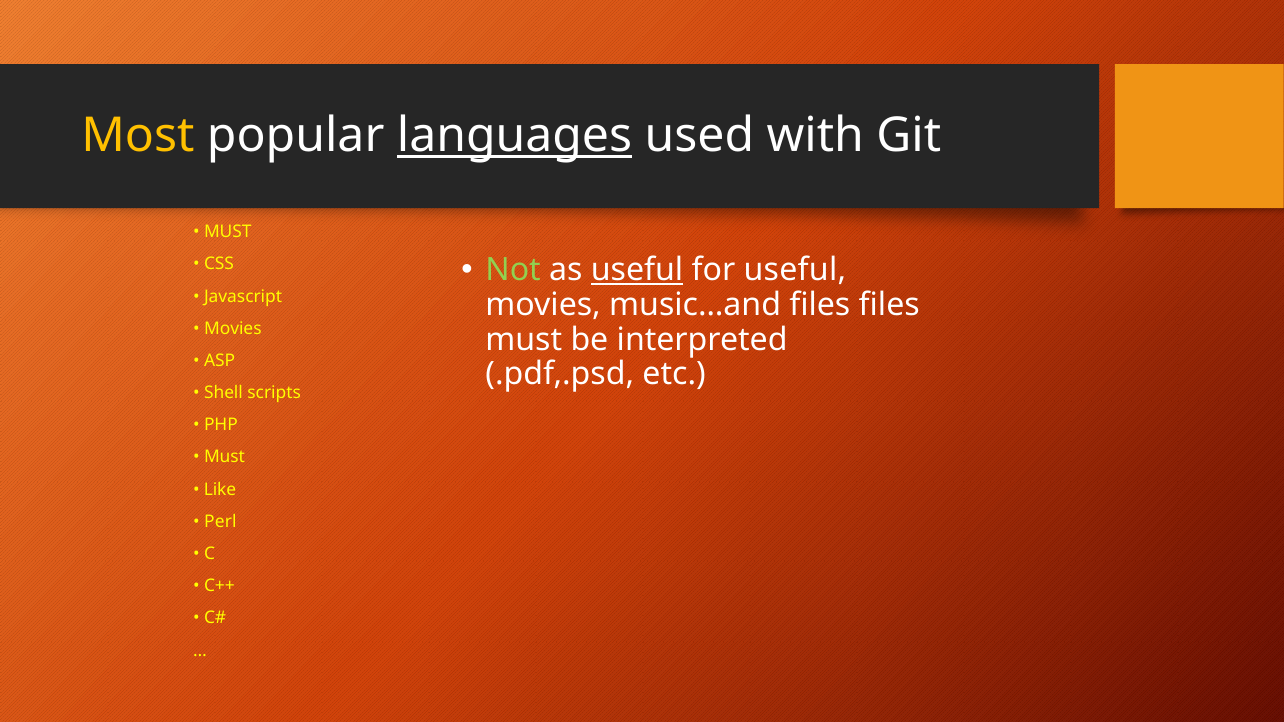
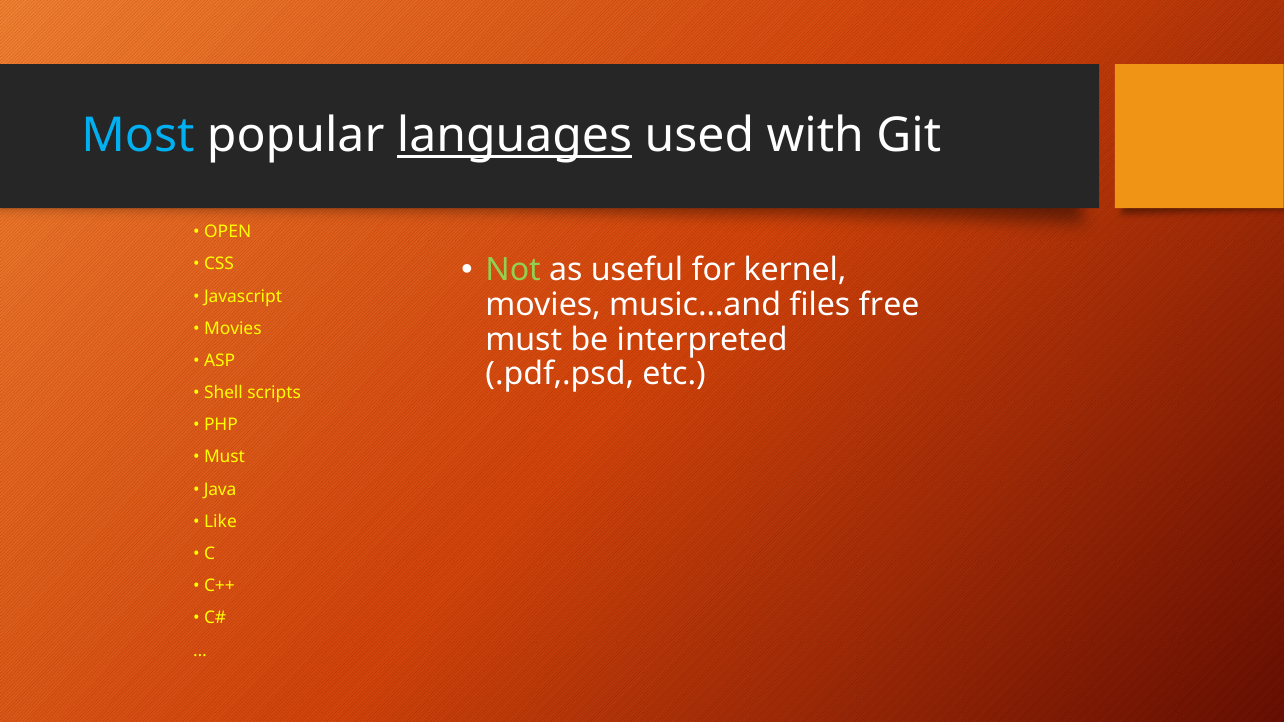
Most colour: yellow -> light blue
MUST at (228, 232): MUST -> OPEN
useful at (637, 270) underline: present -> none
for useful: useful -> kernel
files files: files -> free
Like: Like -> Java
Perl: Perl -> Like
